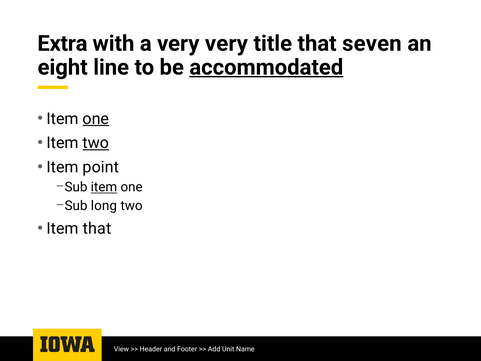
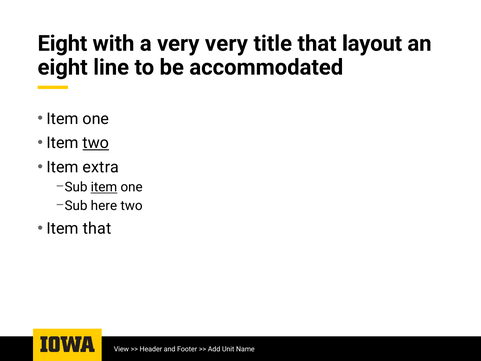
Extra at (62, 43): Extra -> Eight
seven: seven -> layout
accommodated underline: present -> none
one at (96, 119) underline: present -> none
point: point -> extra
long: long -> here
